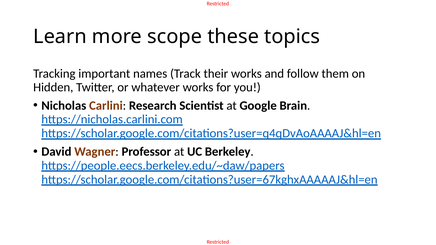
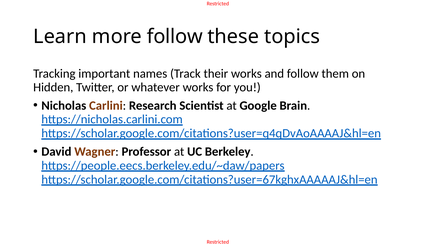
more scope: scope -> follow
